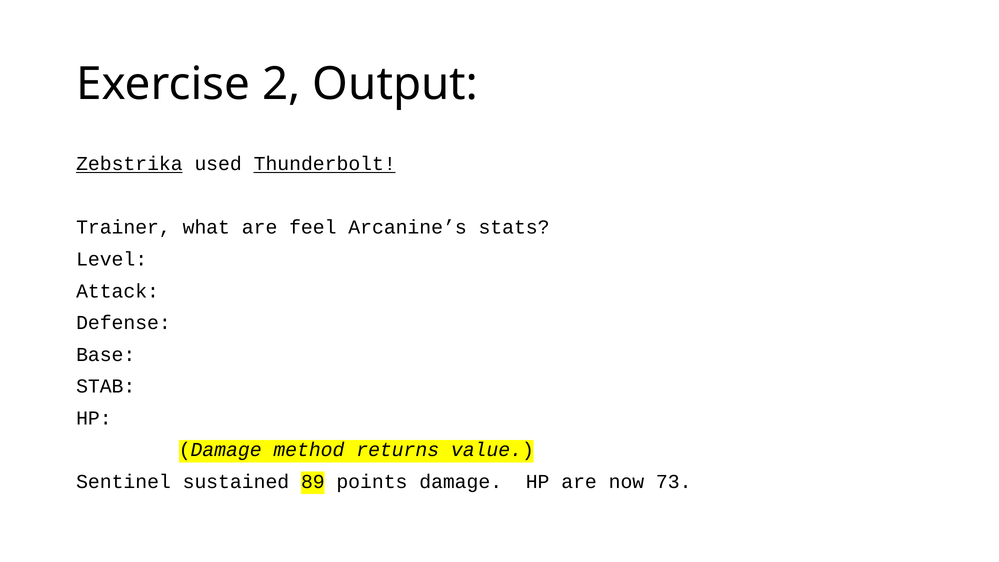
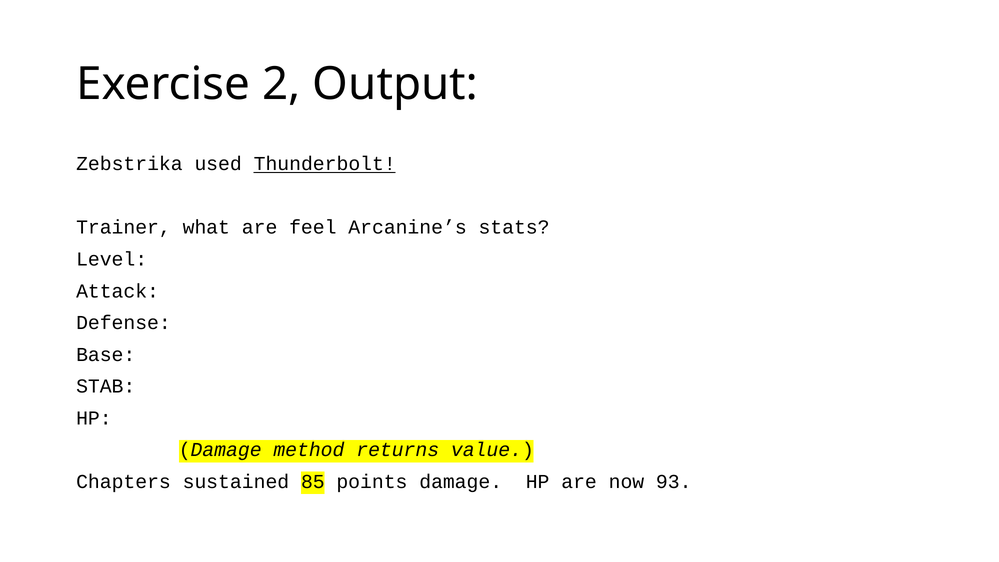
Zebstrika underline: present -> none
Sentinel: Sentinel -> Chapters
89: 89 -> 85
73: 73 -> 93
